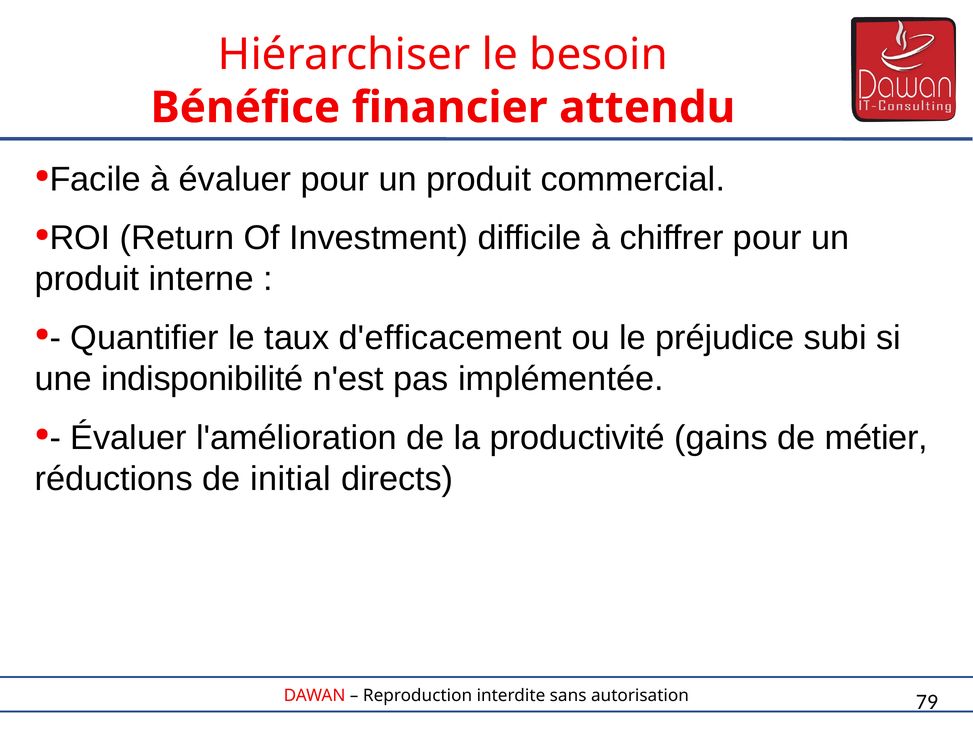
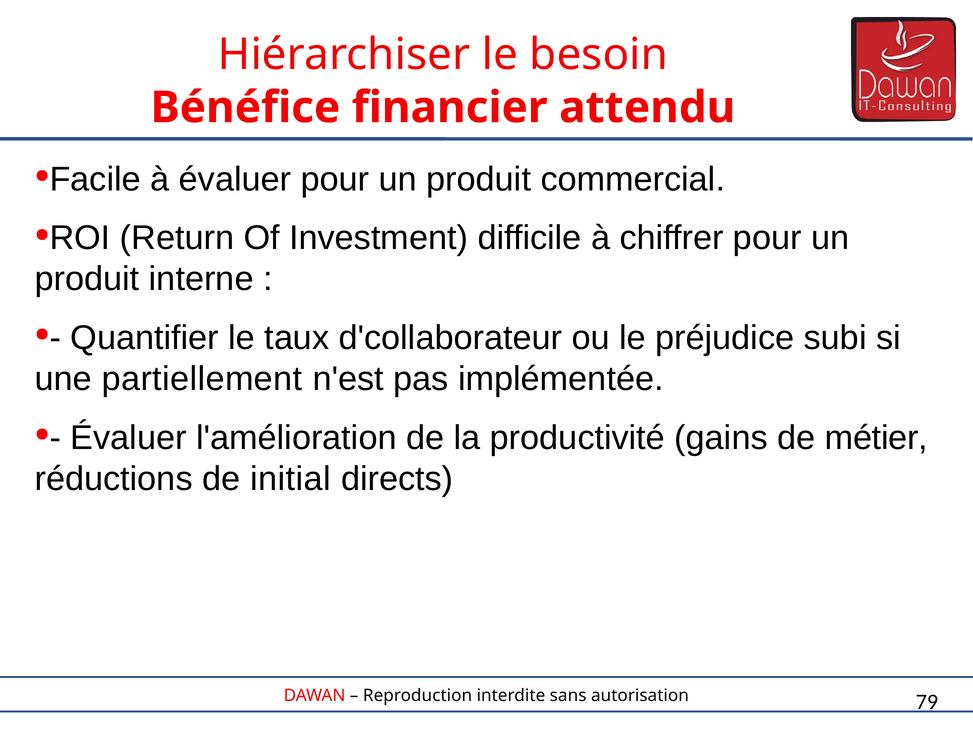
d'efficacement: d'efficacement -> d'collaborateur
indisponibilité: indisponibilité -> partiellement
